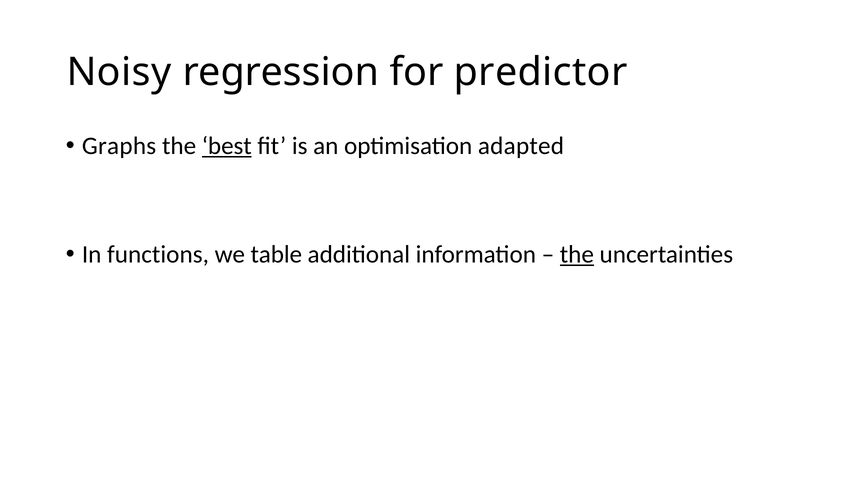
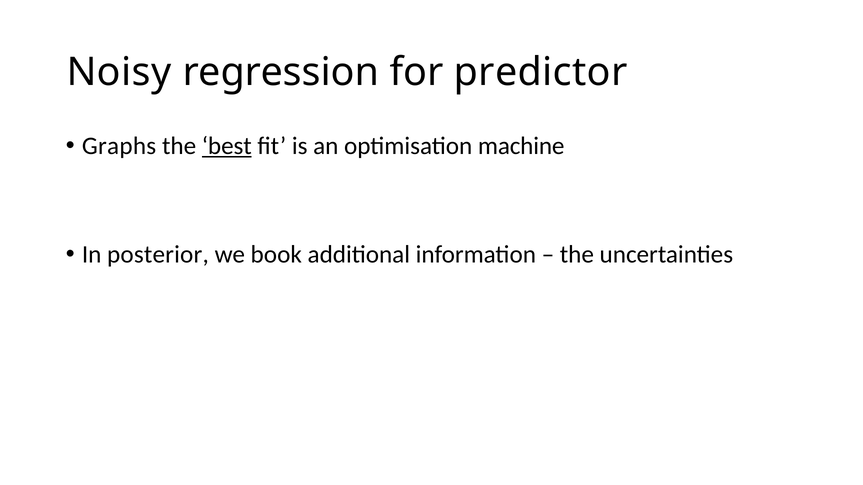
adapted: adapted -> machine
functions: functions -> posterior
table: table -> book
the at (577, 254) underline: present -> none
